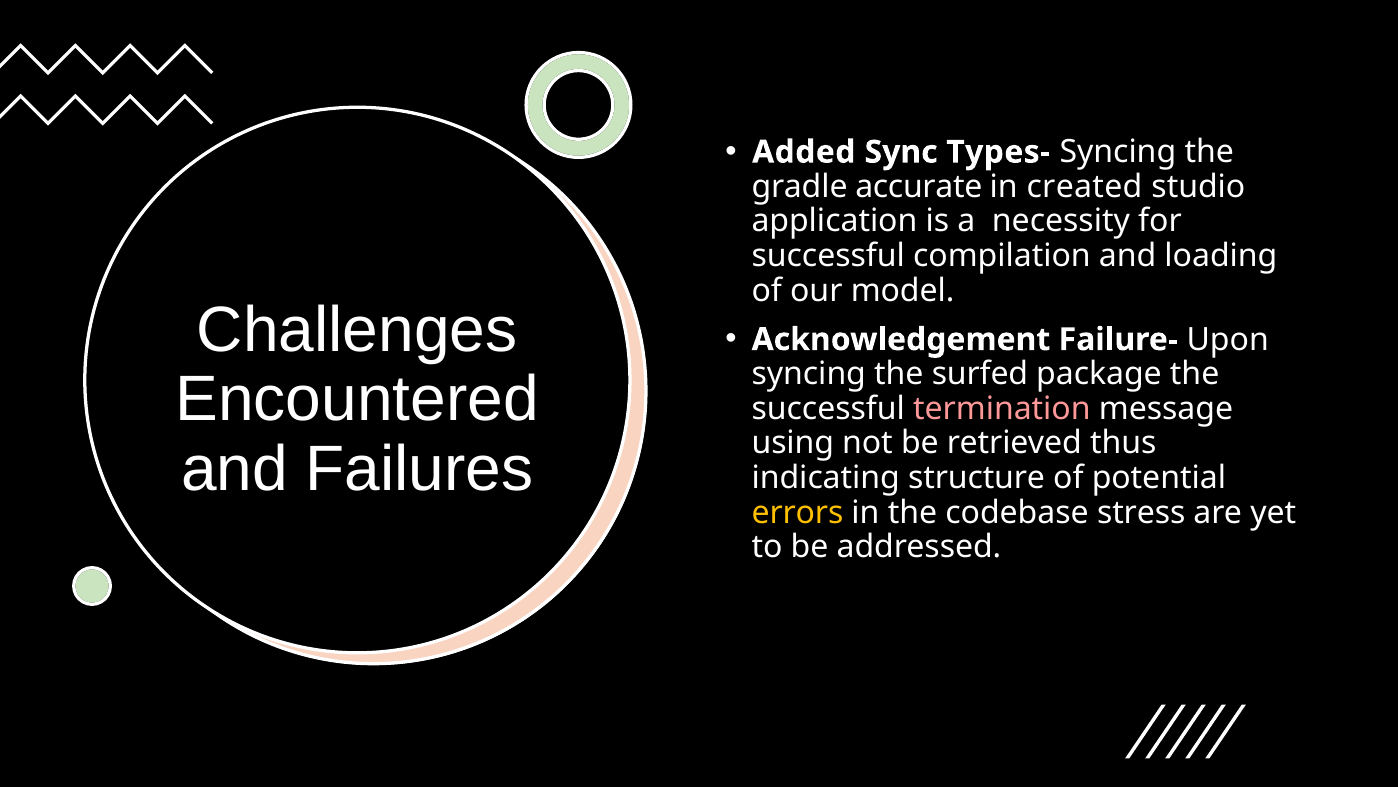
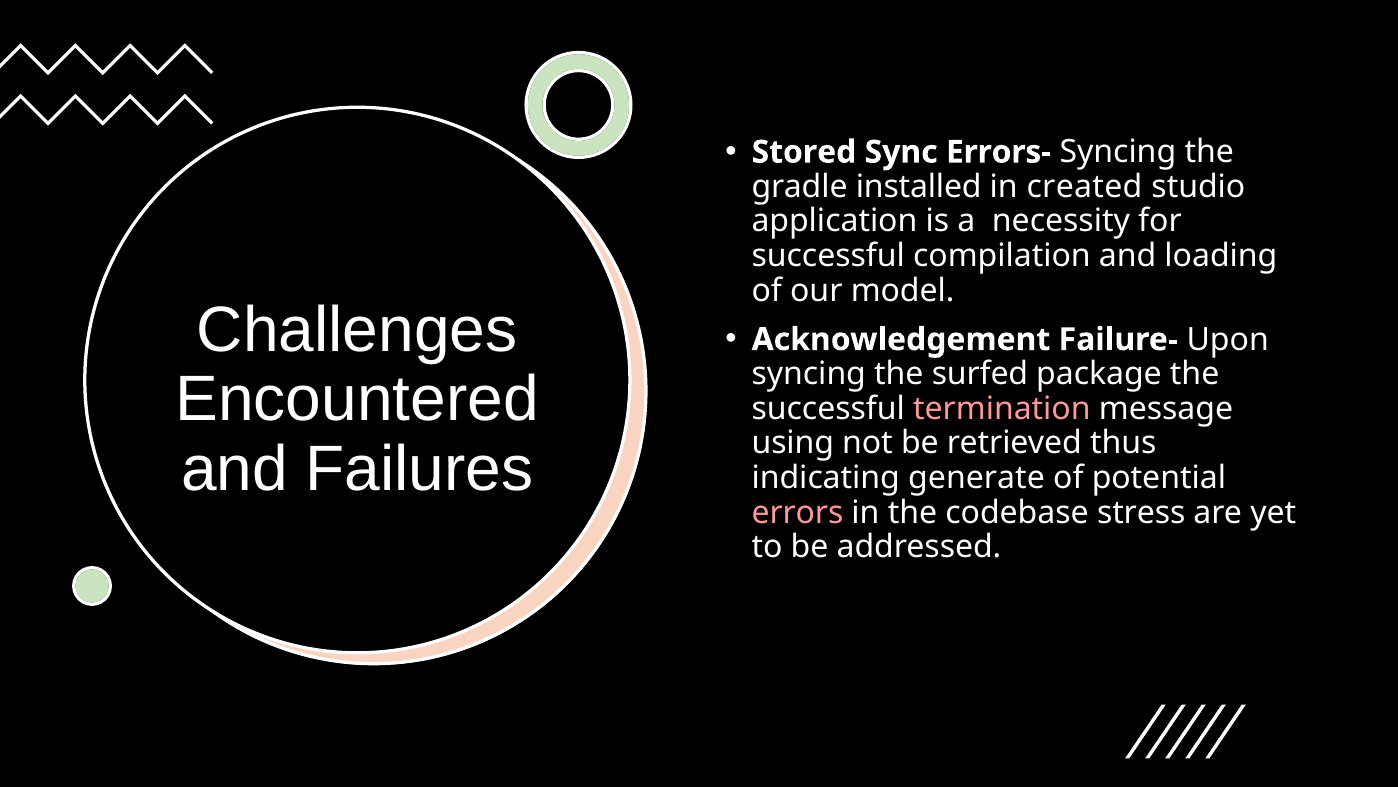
Added: Added -> Stored
Types-: Types- -> Errors-
accurate: accurate -> installed
structure: structure -> generate
errors colour: yellow -> pink
